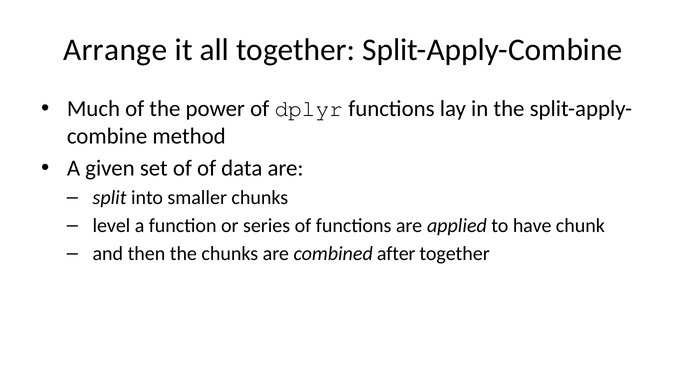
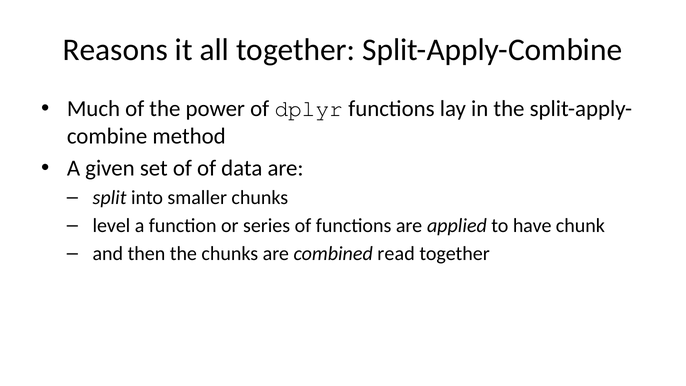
Arrange: Arrange -> Reasons
after: after -> read
